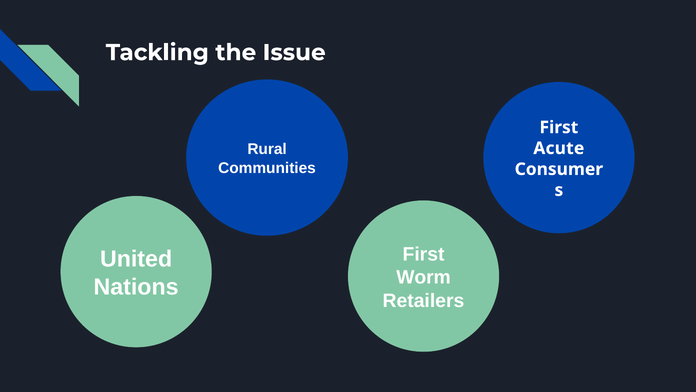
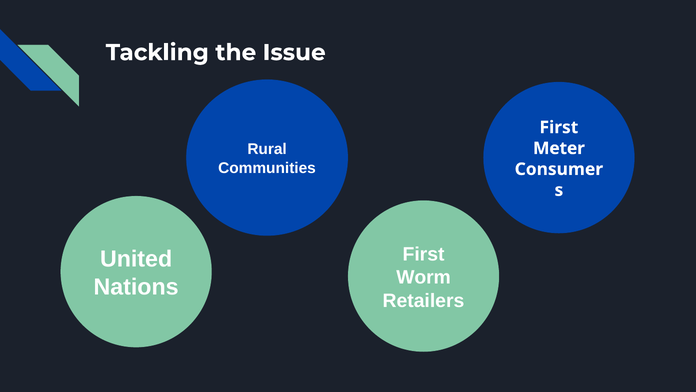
Acute: Acute -> Meter
